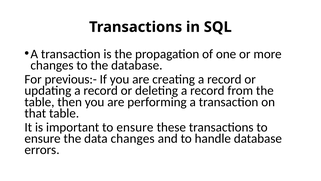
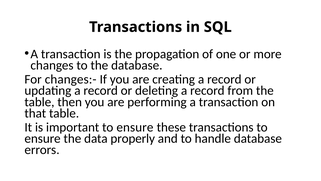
previous:-: previous:- -> changes:-
data changes: changes -> properly
